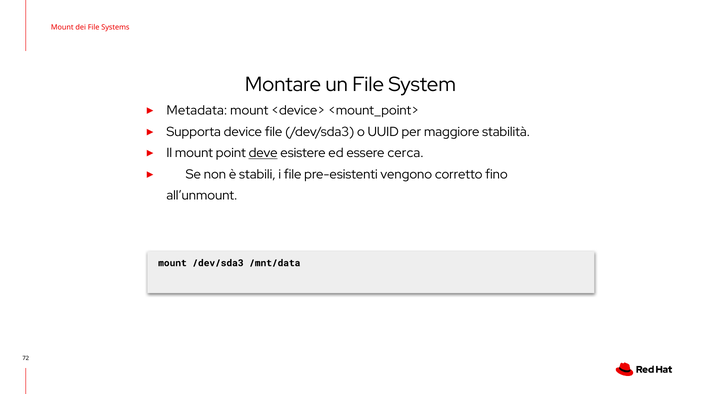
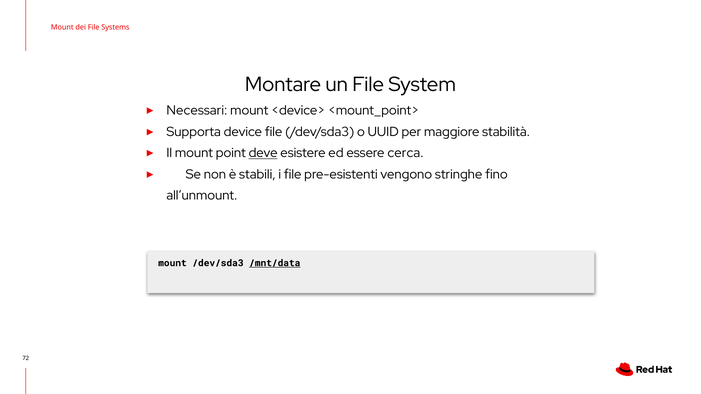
Metadata: Metadata -> Necessari
corretto: corretto -> stringhe
/mnt/data underline: none -> present
